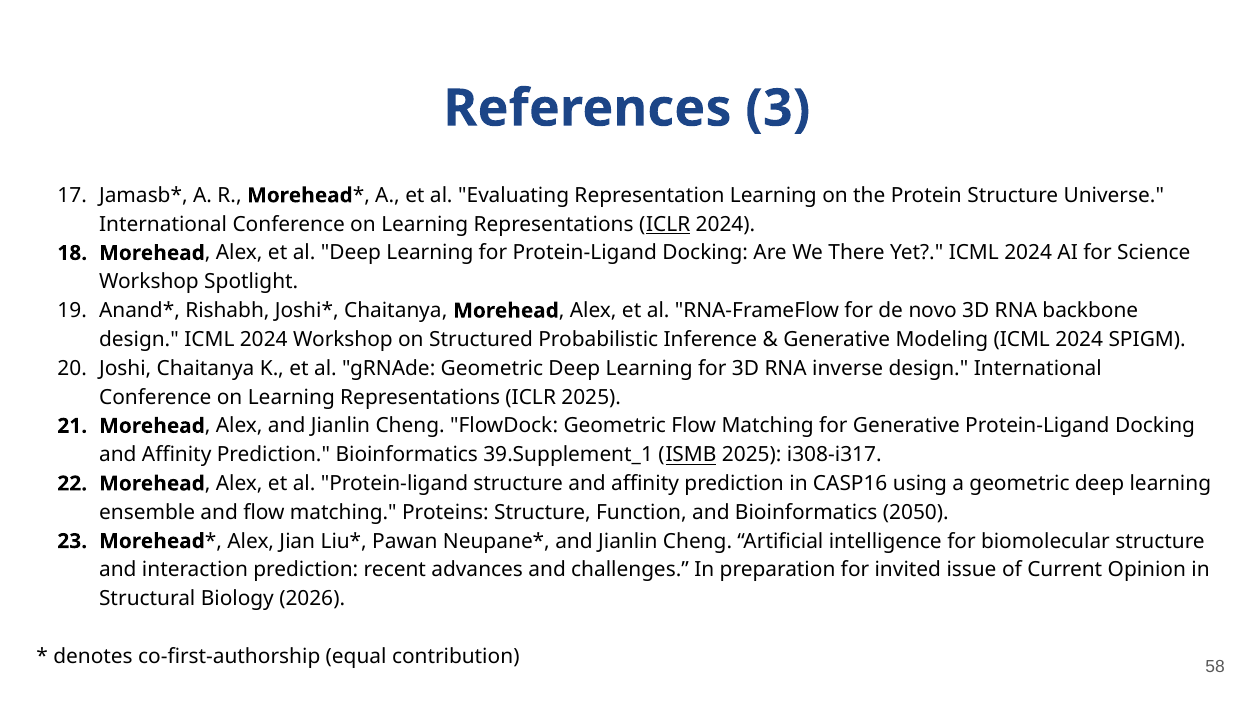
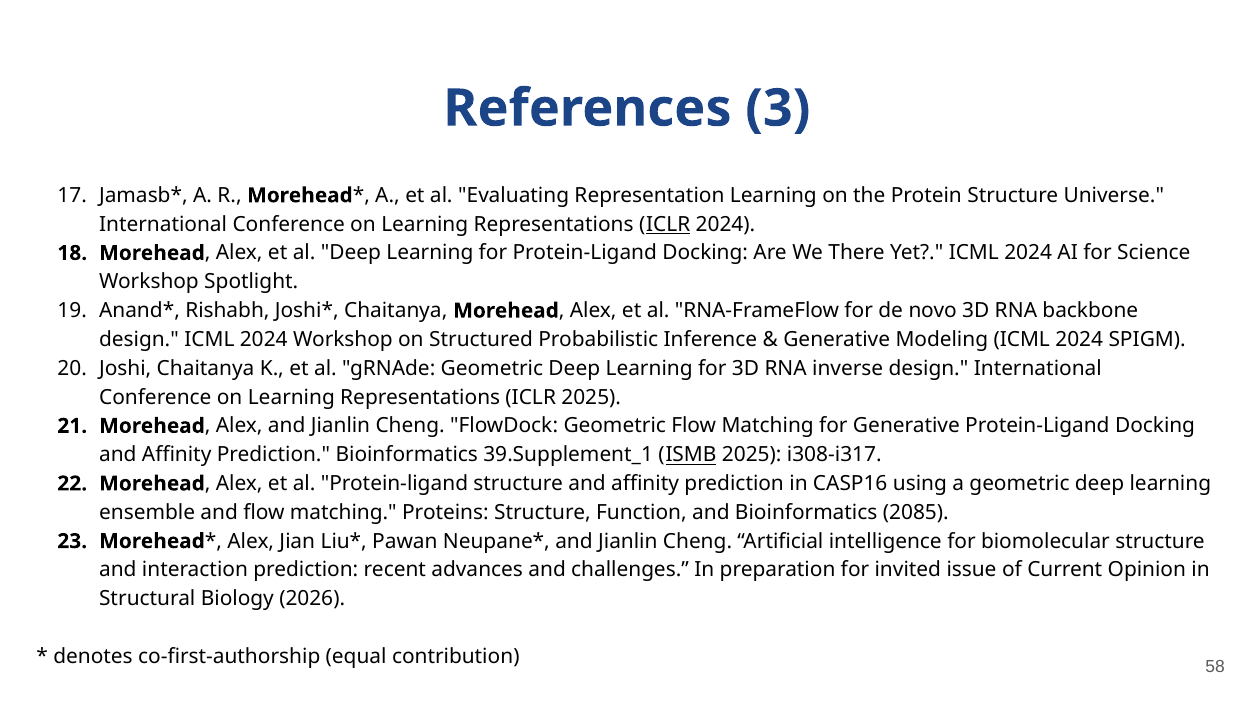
2050: 2050 -> 2085
